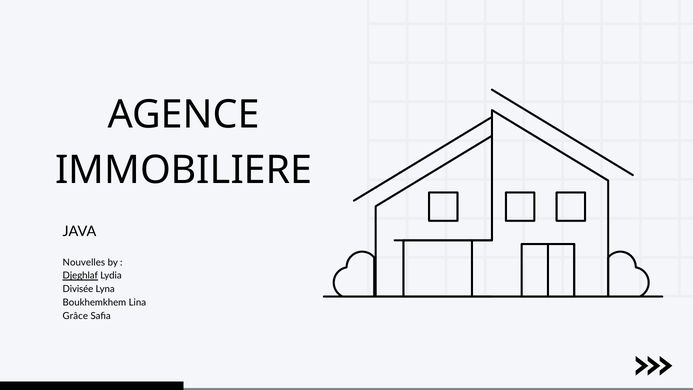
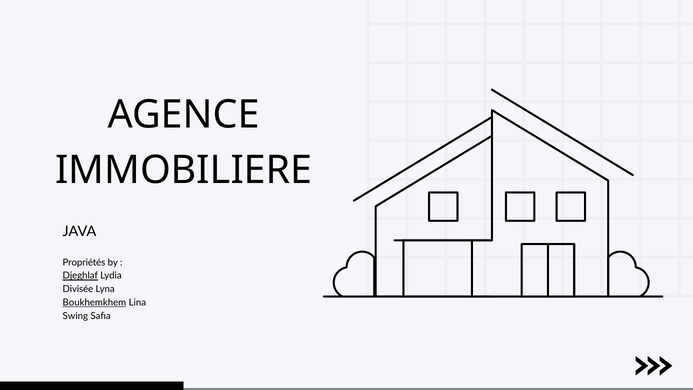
Nouvelles: Nouvelles -> Propriétés
Boukhemkhem underline: none -> present
Grâce: Grâce -> Swing
